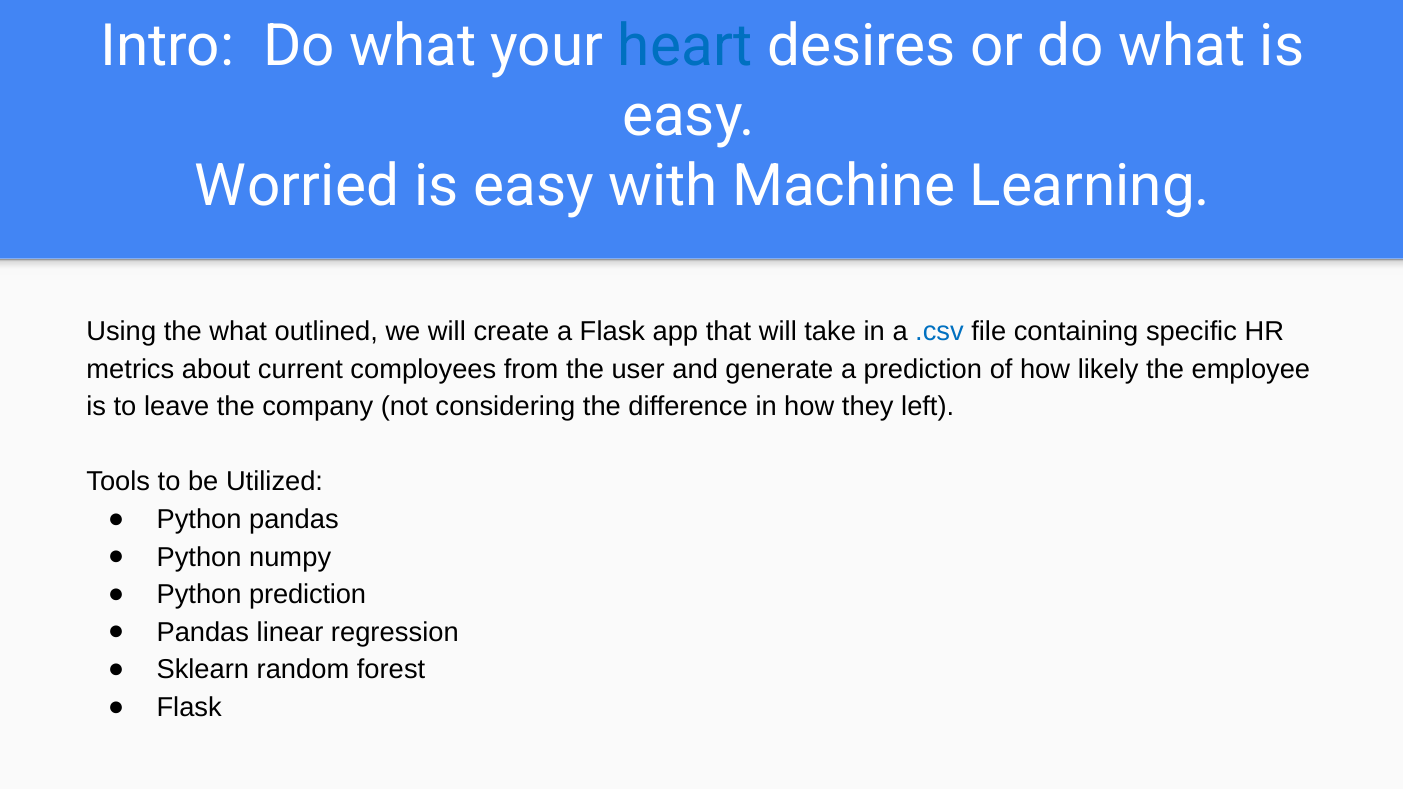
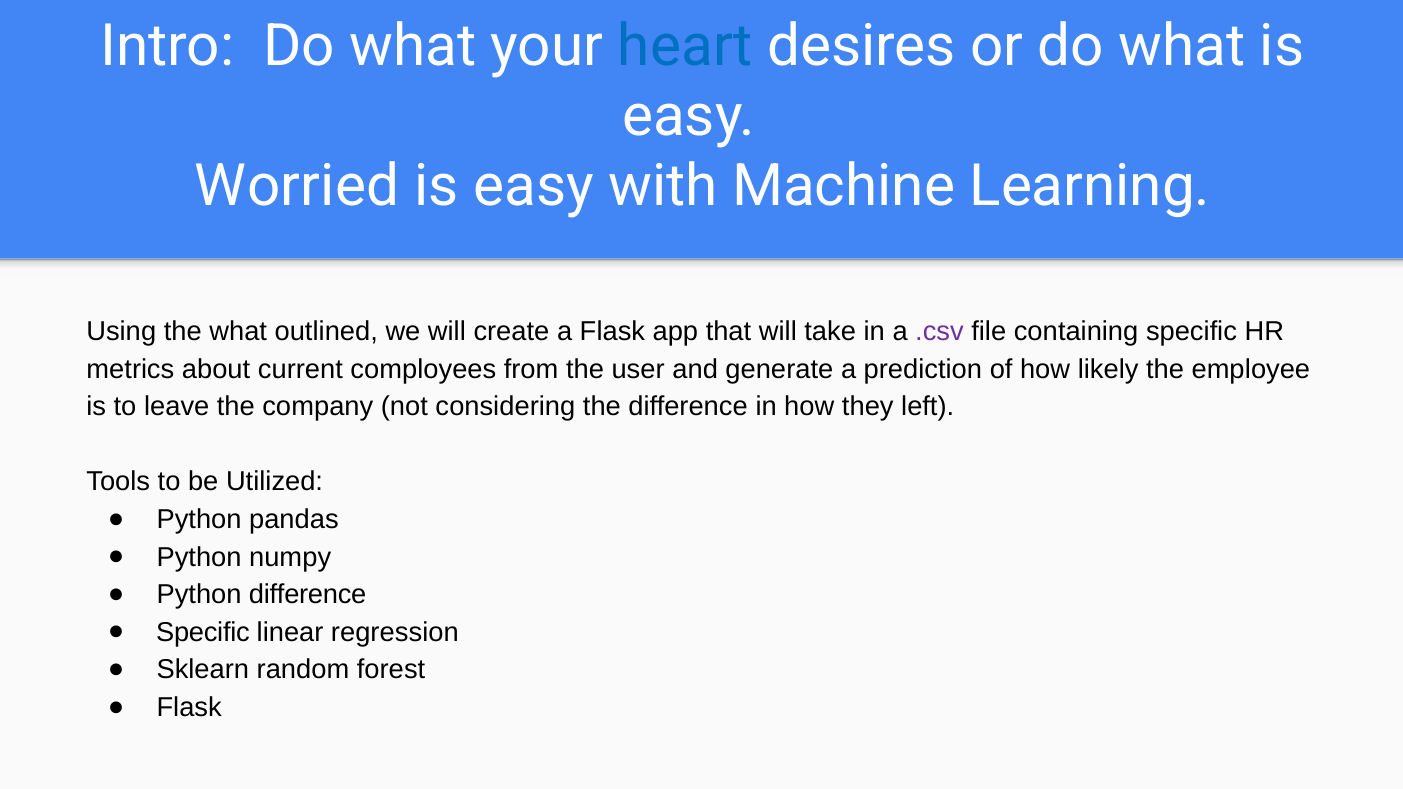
.csv colour: blue -> purple
Python prediction: prediction -> difference
Pandas at (203, 633): Pandas -> Specific
